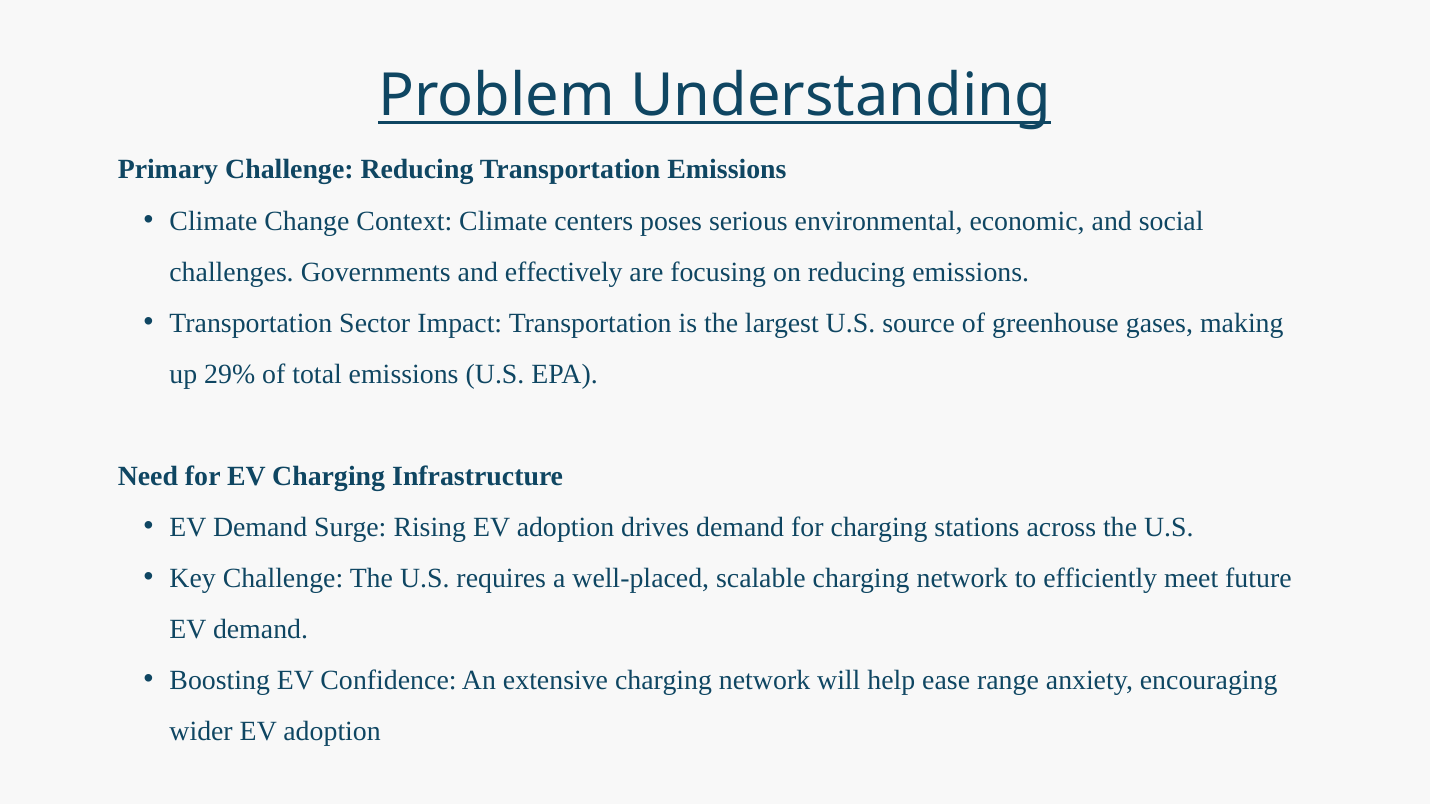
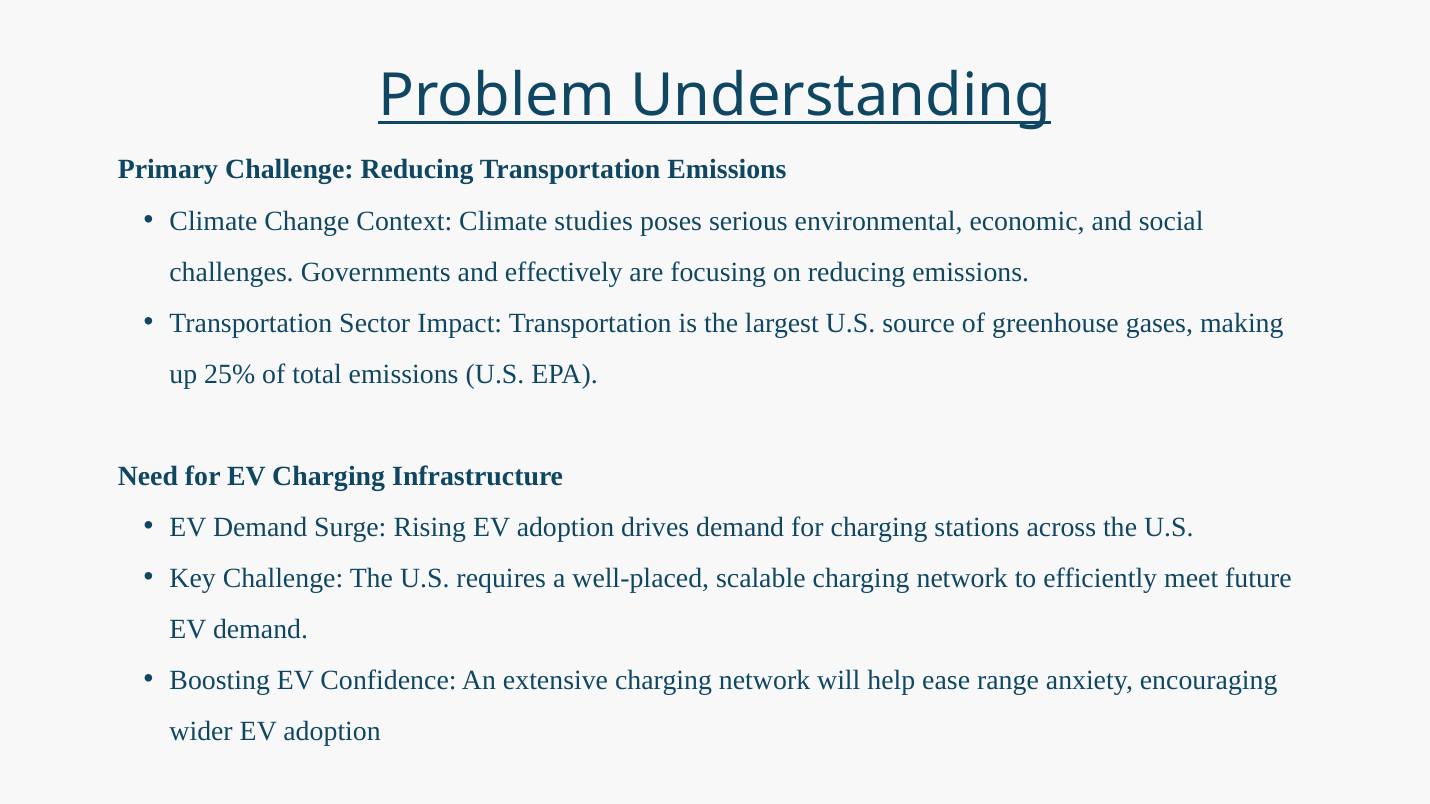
centers: centers -> studies
29%: 29% -> 25%
